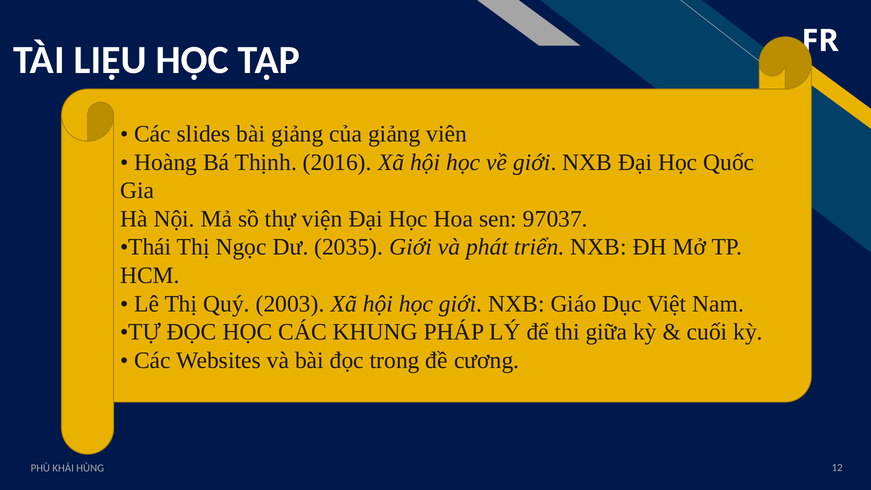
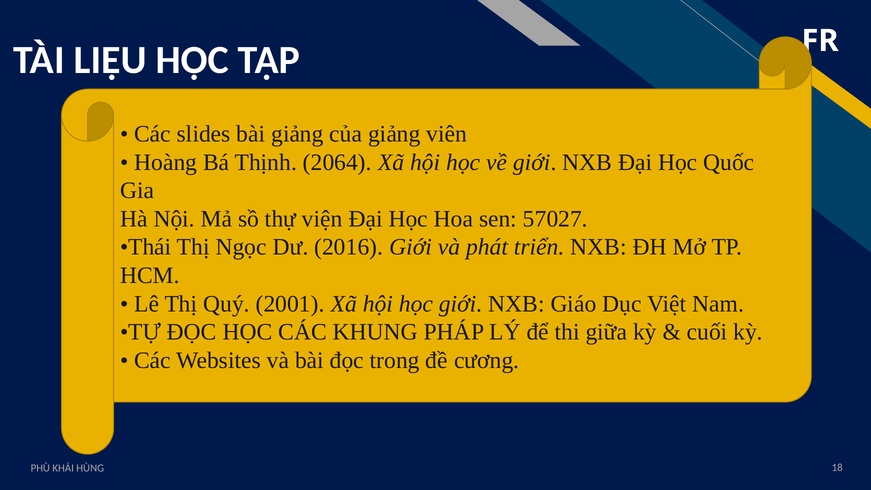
2016: 2016 -> 2064
97037: 97037 -> 57027
2035: 2035 -> 2016
2003: 2003 -> 2001
12: 12 -> 18
